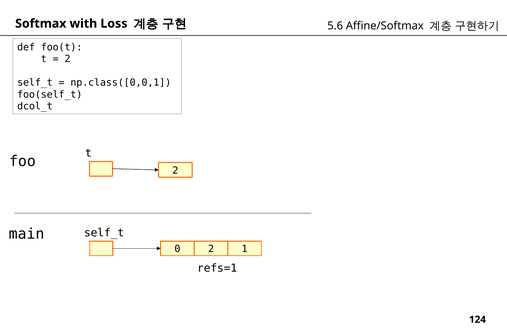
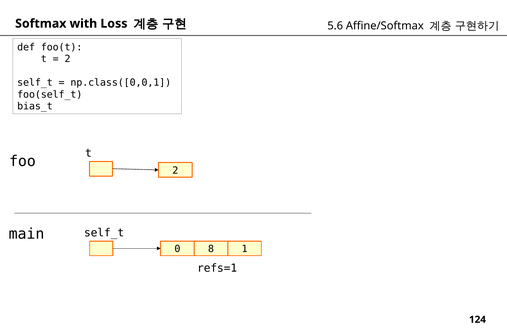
dcol_t: dcol_t -> bias_t
0 2: 2 -> 8
